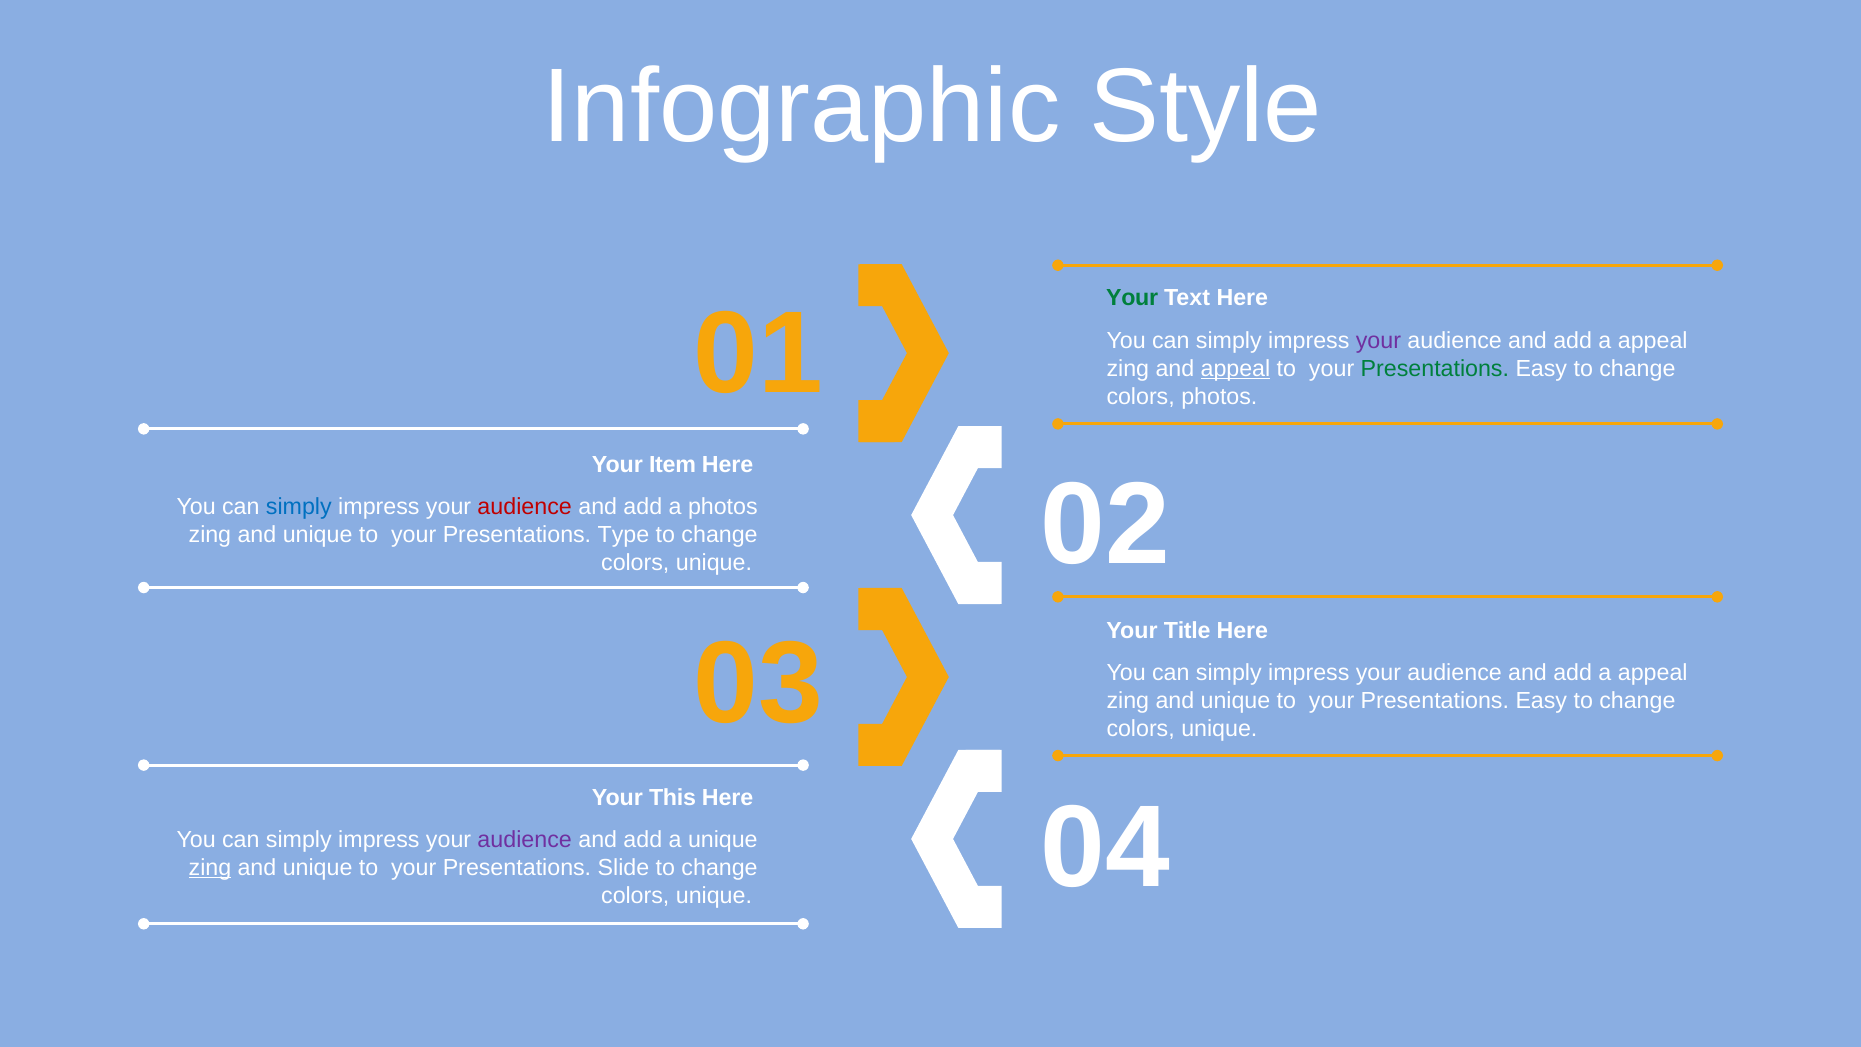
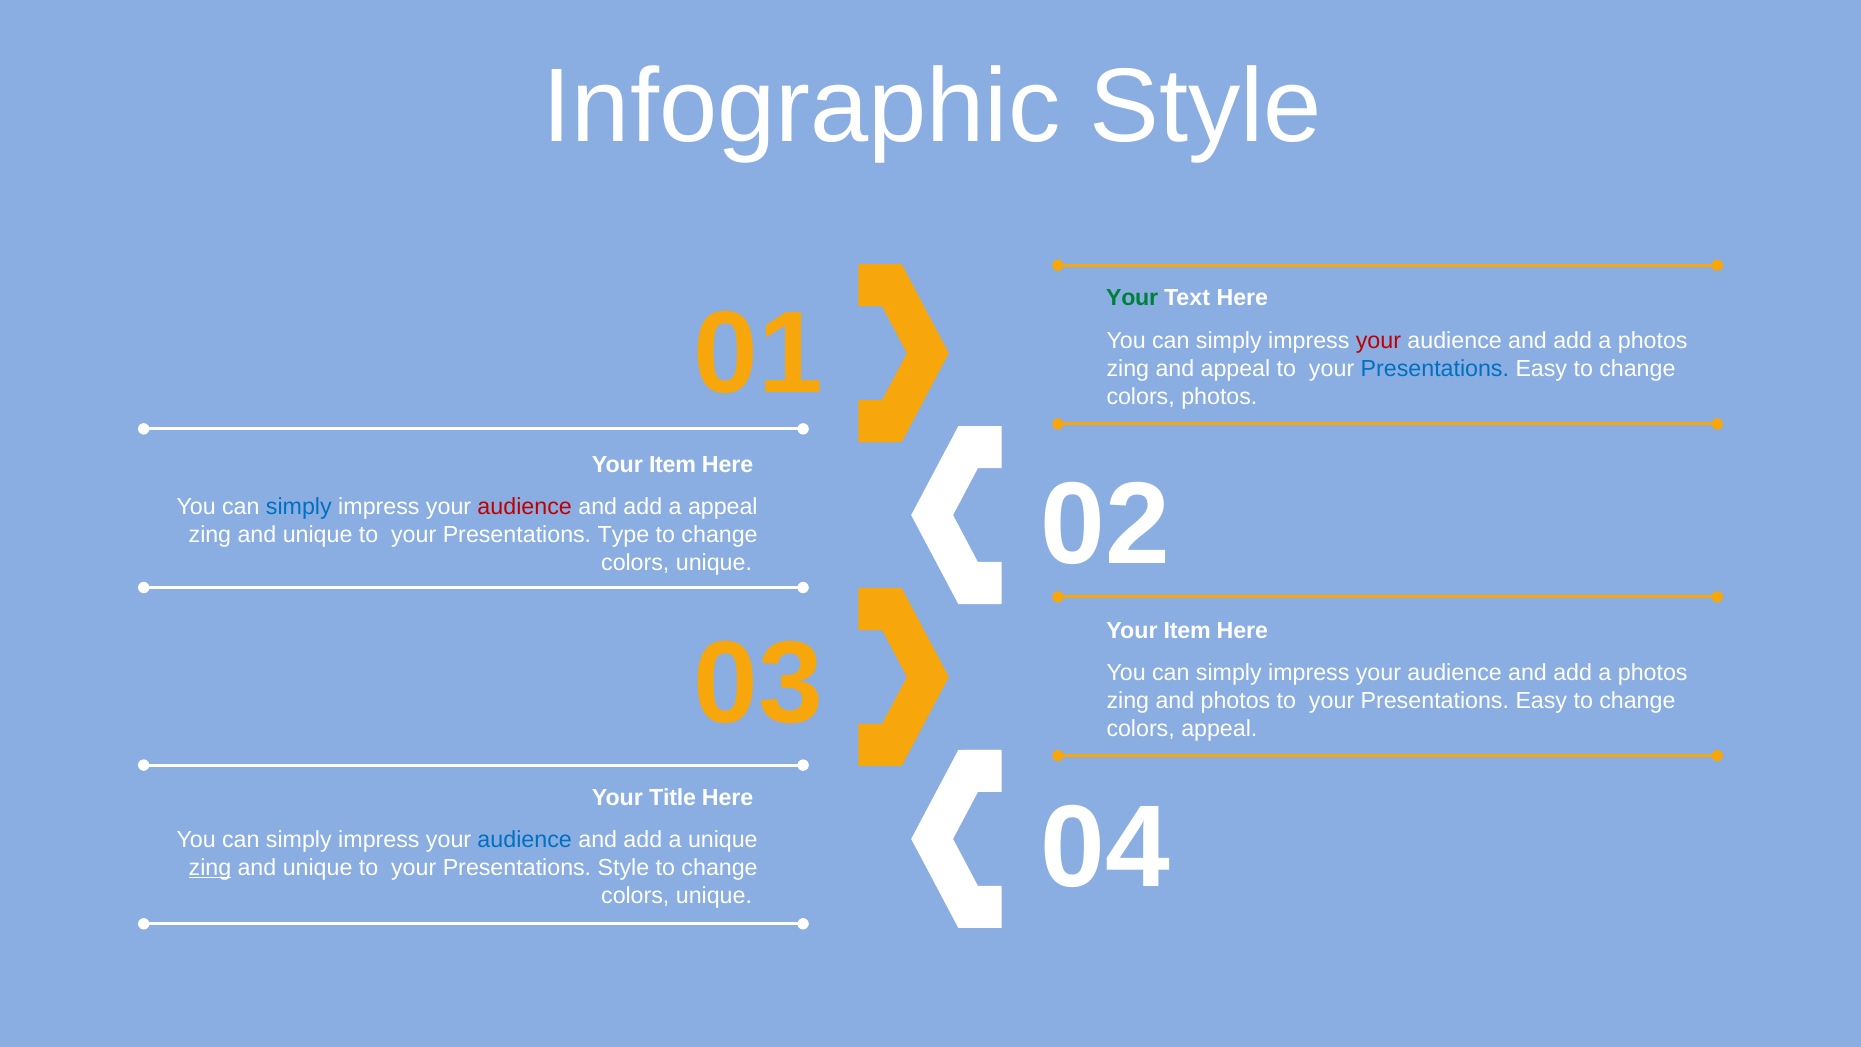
your at (1378, 341) colour: purple -> red
appeal at (1653, 341): appeal -> photos
appeal at (1235, 368) underline: present -> none
Presentations at (1435, 368) colour: green -> blue
a photos: photos -> appeal
Title at (1187, 631): Title -> Item
appeal at (1653, 673): appeal -> photos
unique at (1235, 701): unique -> photos
unique at (1219, 729): unique -> appeal
This: This -> Title
audience at (525, 839) colour: purple -> blue
Presentations Slide: Slide -> Style
